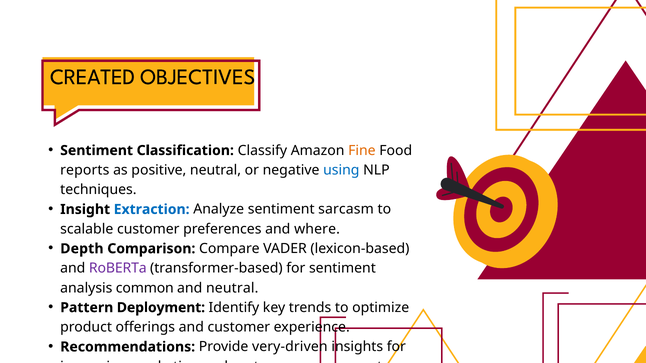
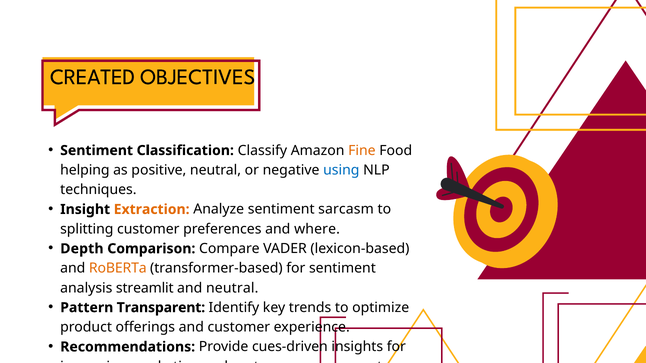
reports: reports -> helping
Extraction colour: blue -> orange
scalable: scalable -> splitting
RoBERTa colour: purple -> orange
common: common -> streamlit
Deployment: Deployment -> Transparent
very-driven: very-driven -> cues-driven
